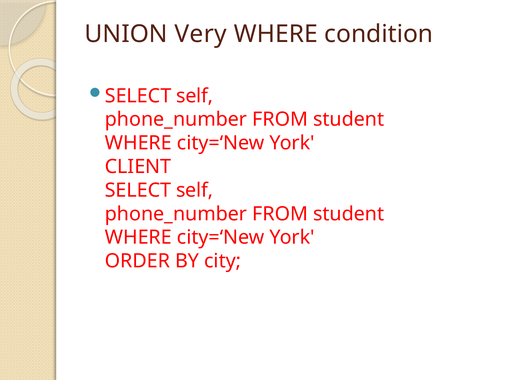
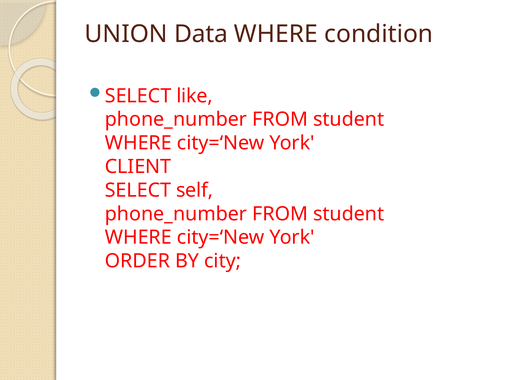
Very: Very -> Data
self at (195, 96): self -> like
